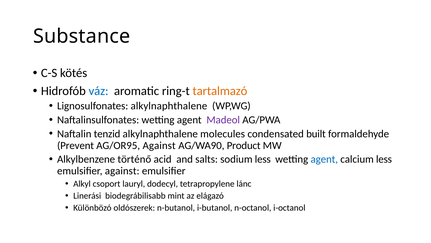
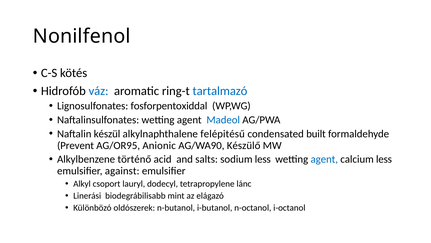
Substance: Substance -> Nonilfenol
tartalmazó colour: orange -> blue
Lignosulfonates alkylnaphthalene: alkylnaphthalene -> fosforpentoxiddal
Madeol colour: purple -> blue
tenzid: tenzid -> készül
molecules: molecules -> felépitésű
AG/OR95 Against: Against -> Anionic
Product: Product -> Készülő
